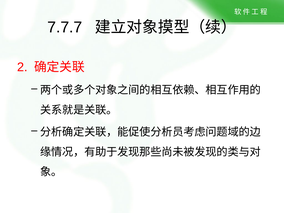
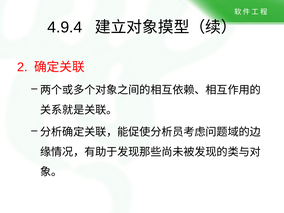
7.7.7: 7.7.7 -> 4.9.4
